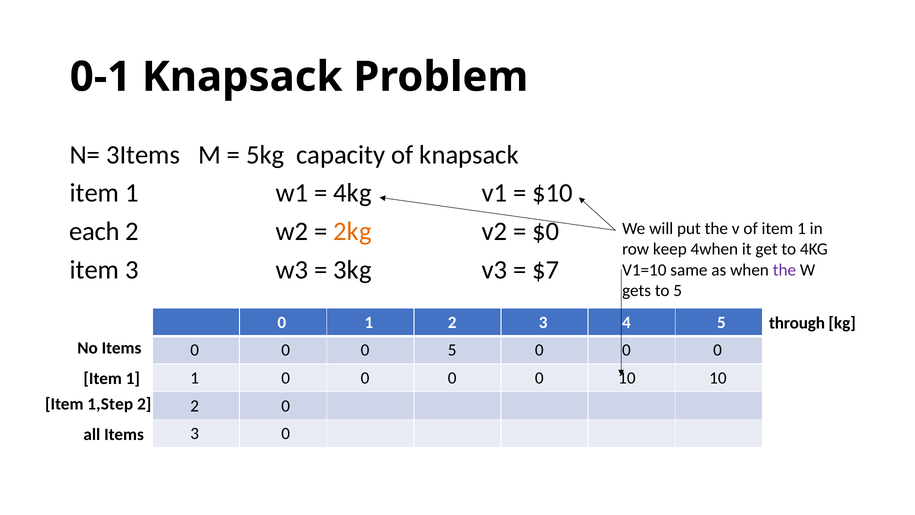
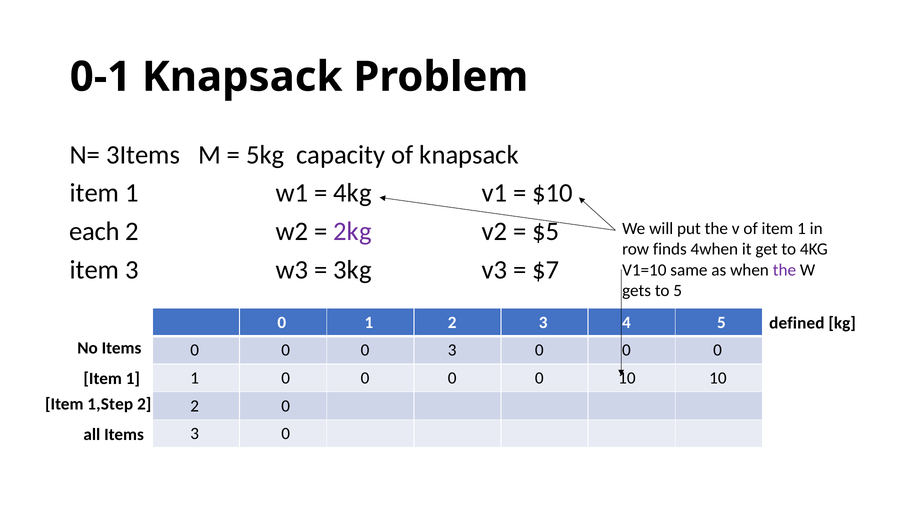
2kg colour: orange -> purple
$0: $0 -> $5
keep: keep -> finds
through: through -> defined
0 0 5: 5 -> 3
